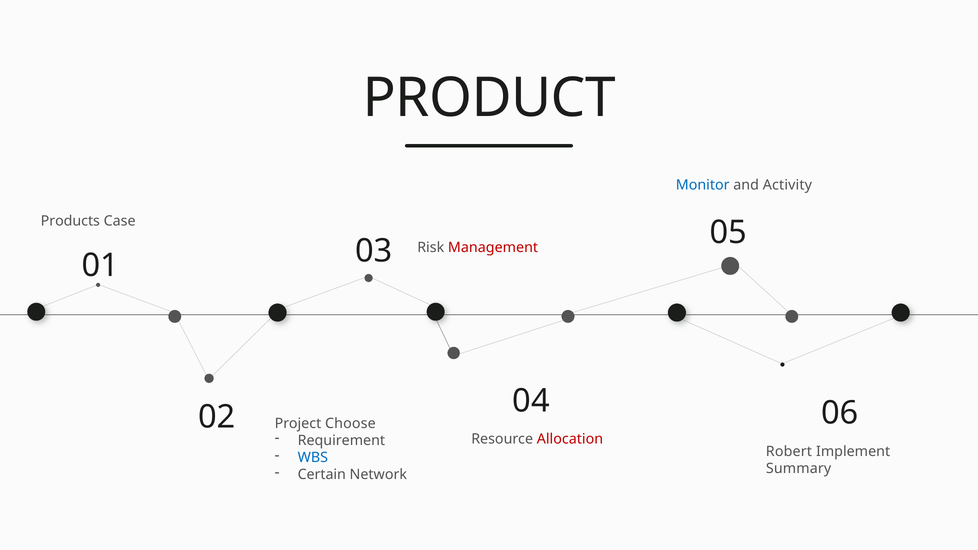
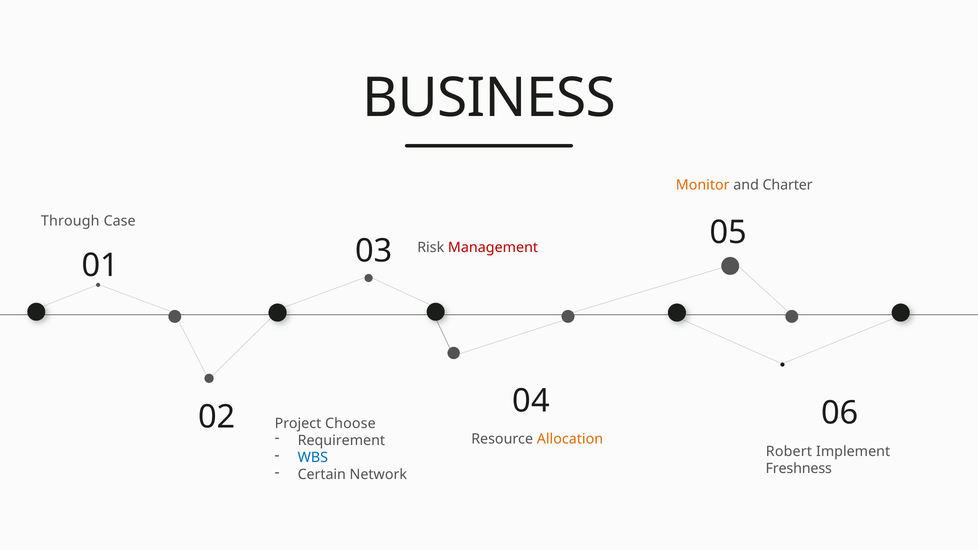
PRODUCT: PRODUCT -> BUSINESS
Monitor colour: blue -> orange
Activity: Activity -> Charter
Products: Products -> Through
Allocation colour: red -> orange
Summary: Summary -> Freshness
